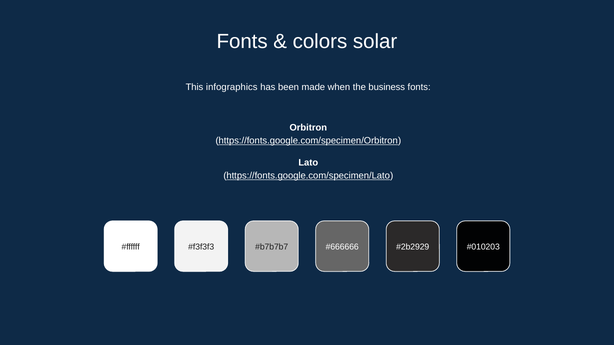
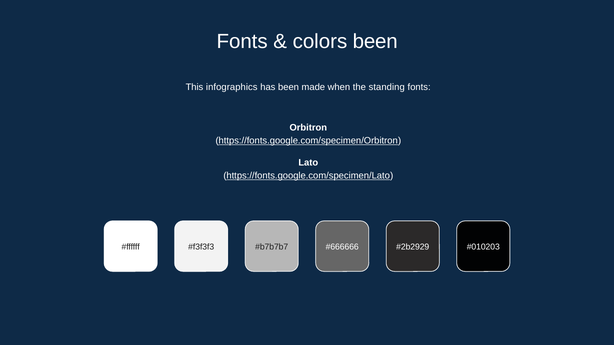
colors solar: solar -> been
business: business -> standing
